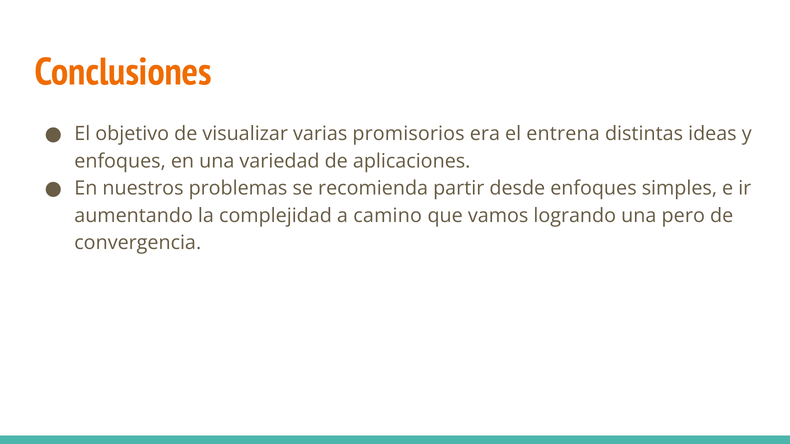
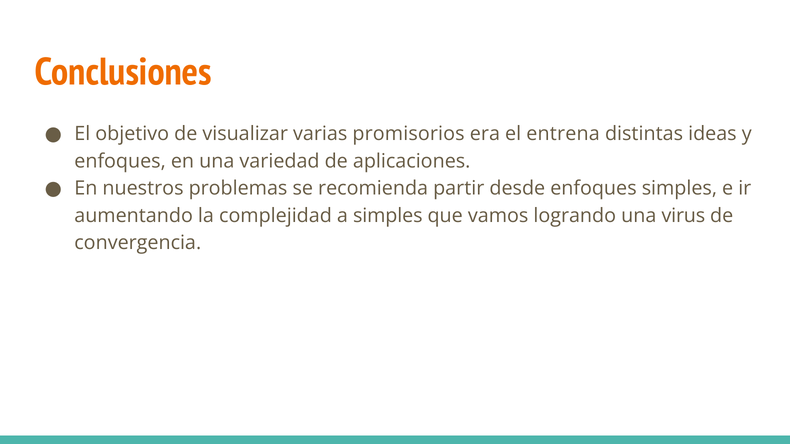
a camino: camino -> simples
pero: pero -> virus
